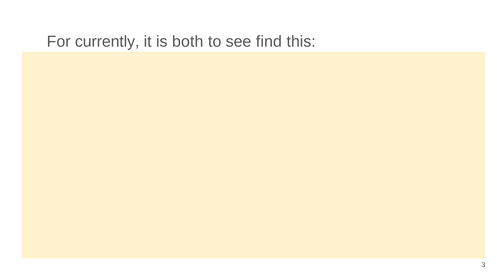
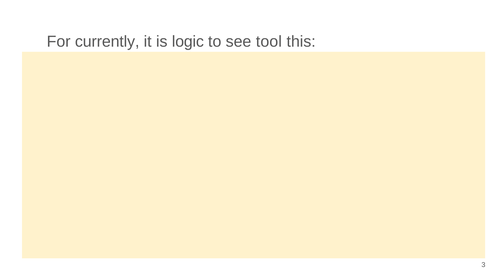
both: both -> logic
find: find -> tool
